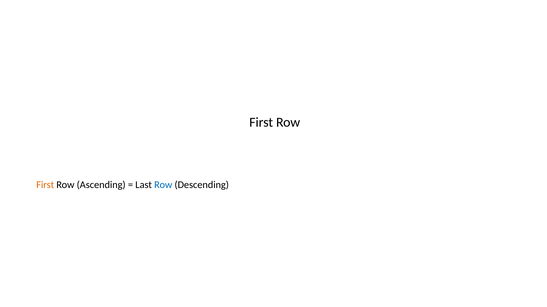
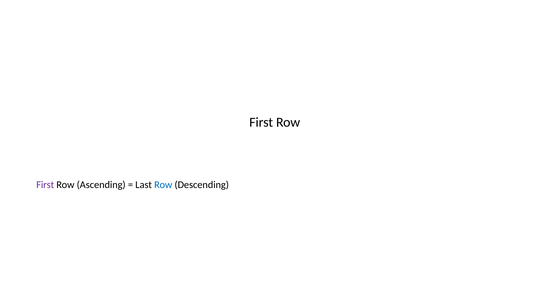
First at (45, 185) colour: orange -> purple
